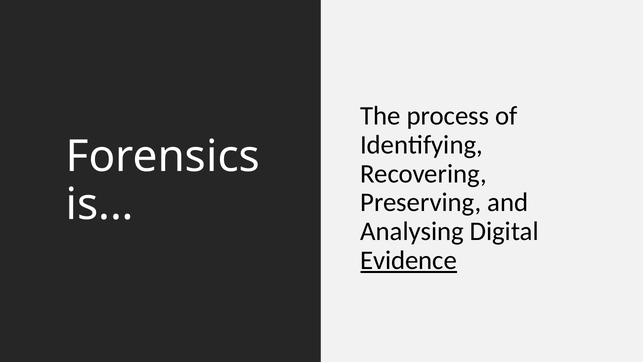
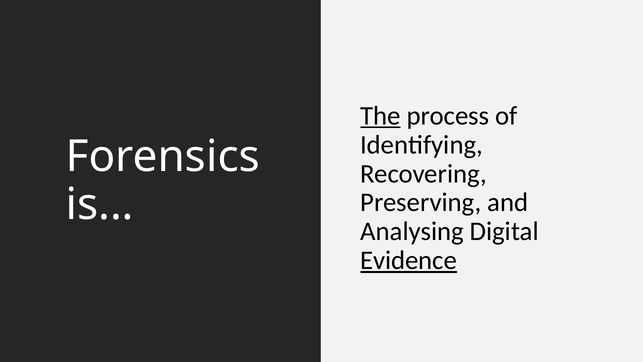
The underline: none -> present
